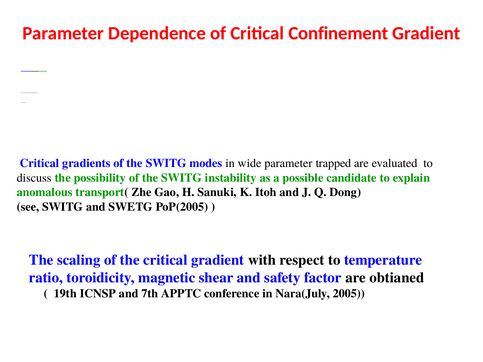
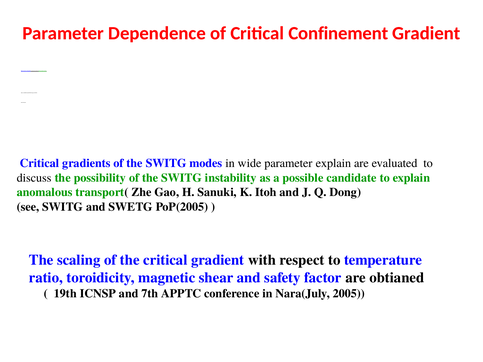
parameter trapped: trapped -> explain
